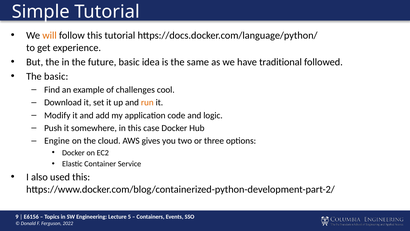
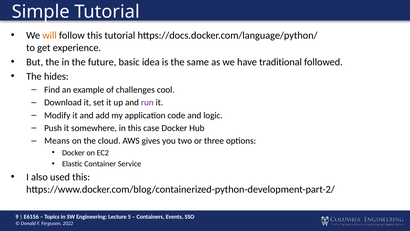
The basic: basic -> hides
run colour: orange -> purple
Engine: Engine -> Means
